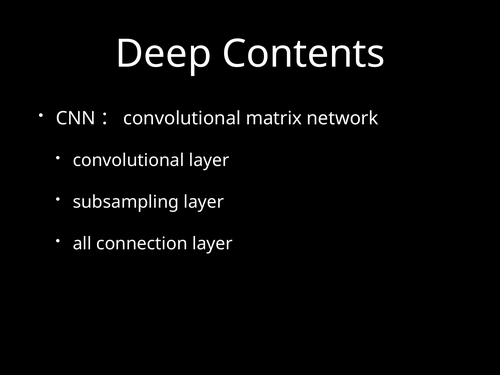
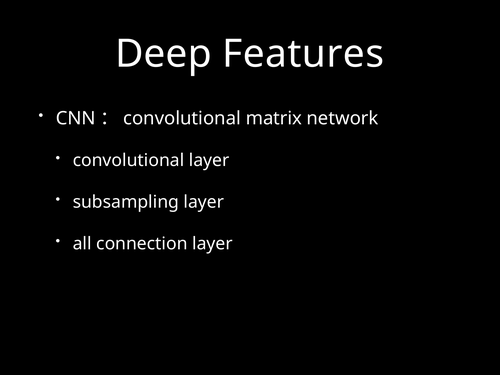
Contents: Contents -> Features
